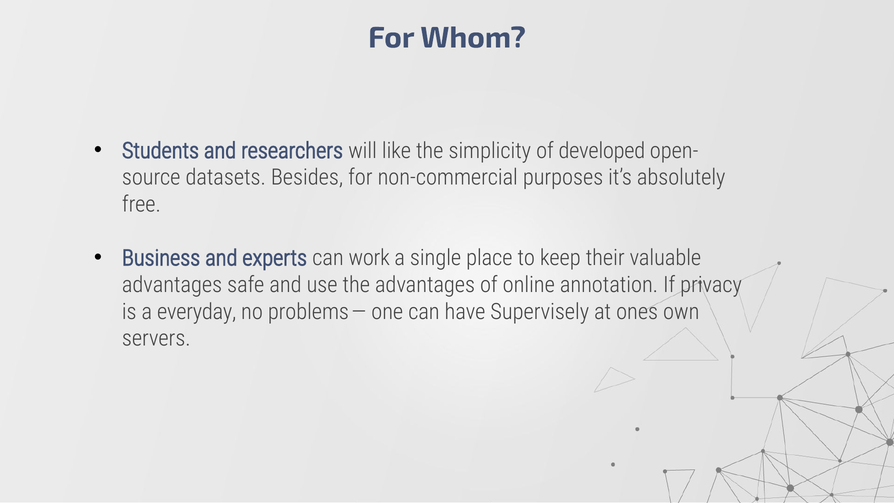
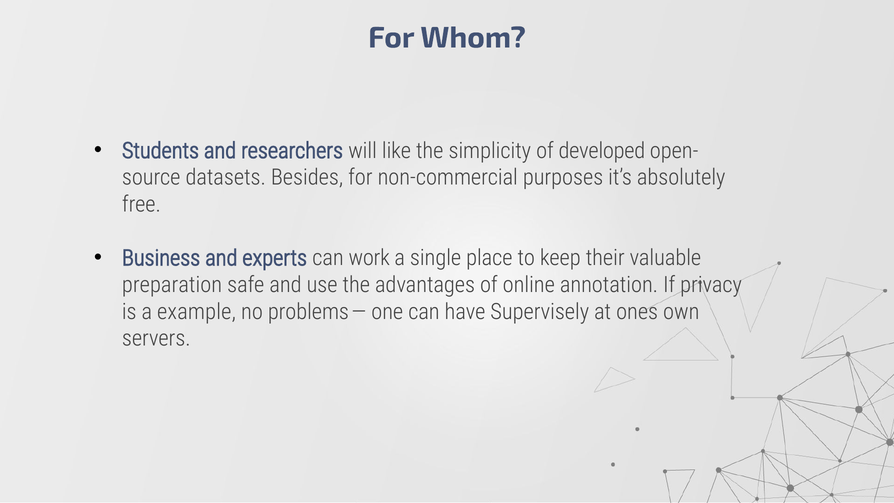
advantages at (172, 285): advantages -> preparation
everyday: everyday -> example
